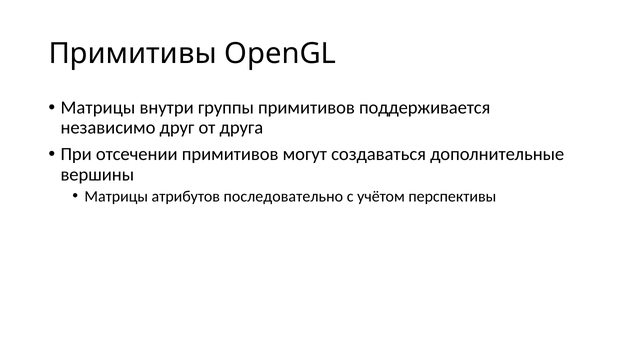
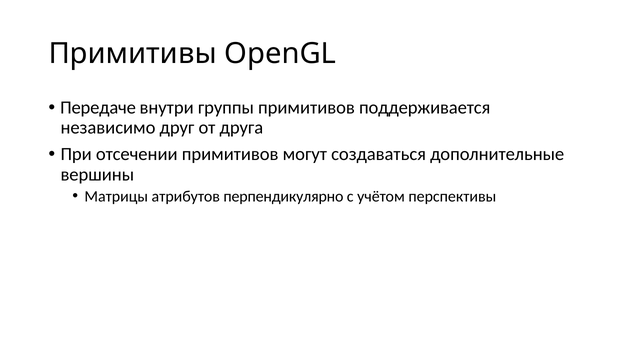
Матрицы at (98, 108): Матрицы -> Передаче
последовательно: последовательно -> перпендикулярно
